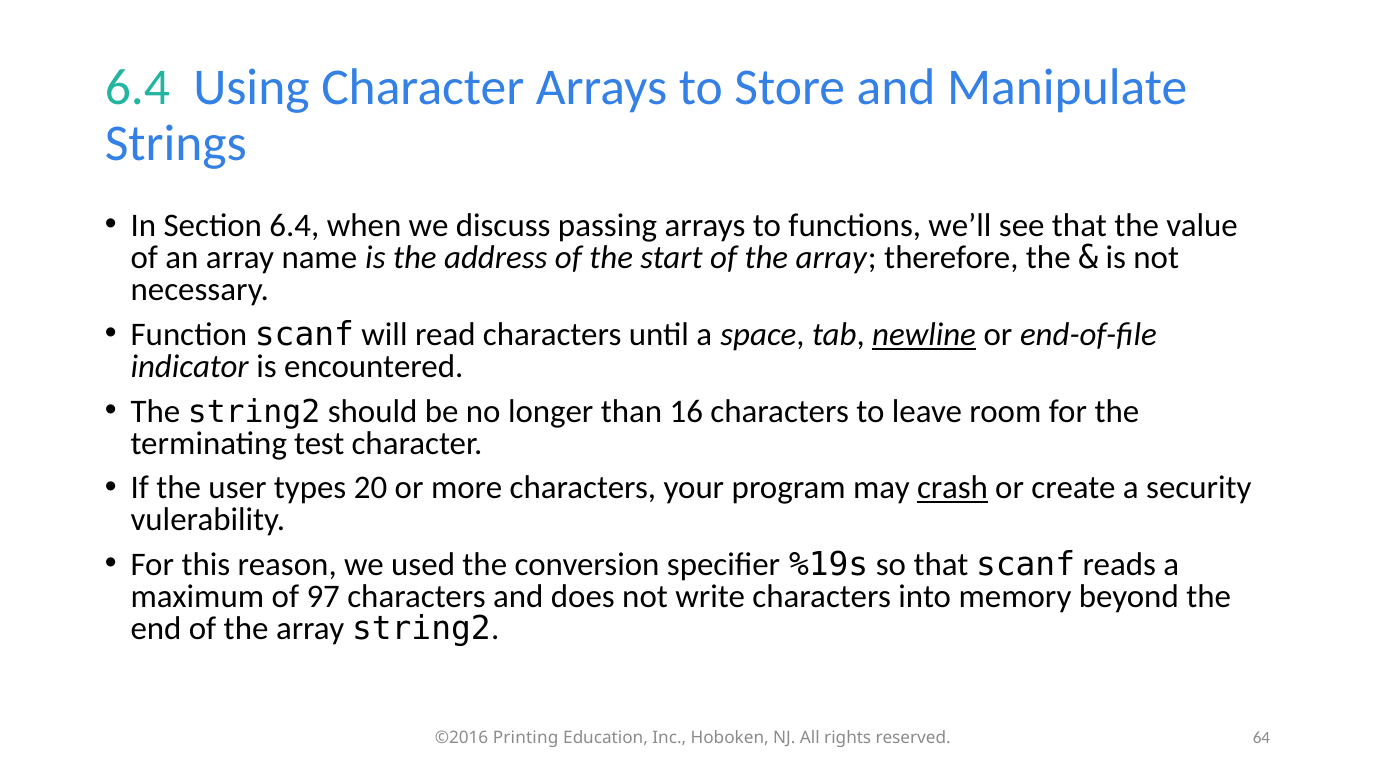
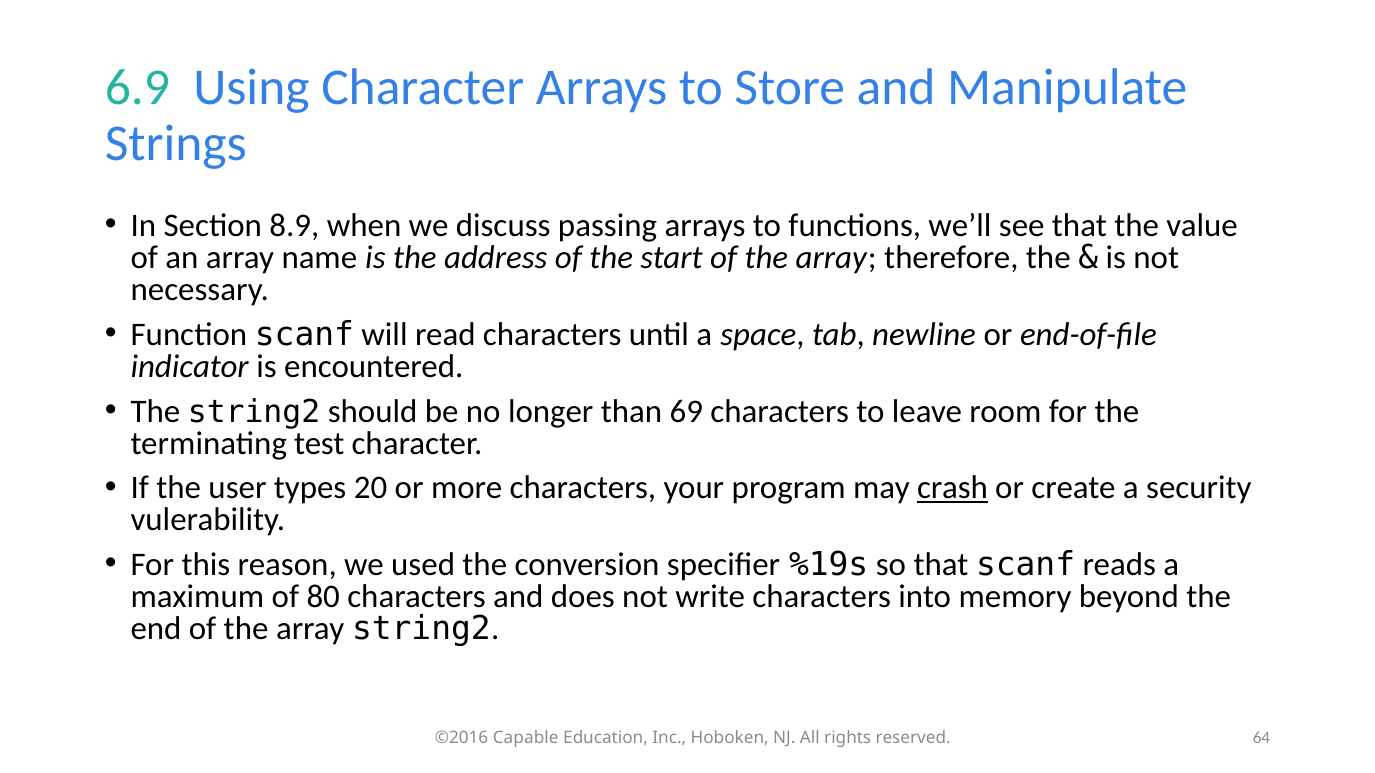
6.4 at (137, 88): 6.4 -> 6.9
Section 6.4: 6.4 -> 8.9
newline underline: present -> none
16: 16 -> 69
97: 97 -> 80
Printing: Printing -> Capable
